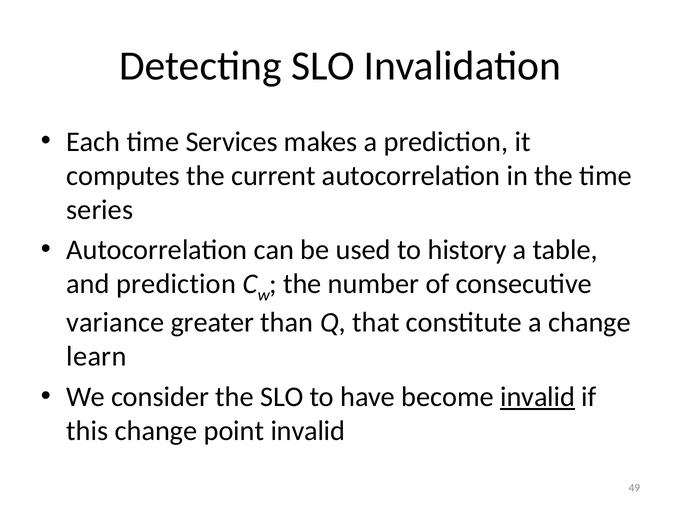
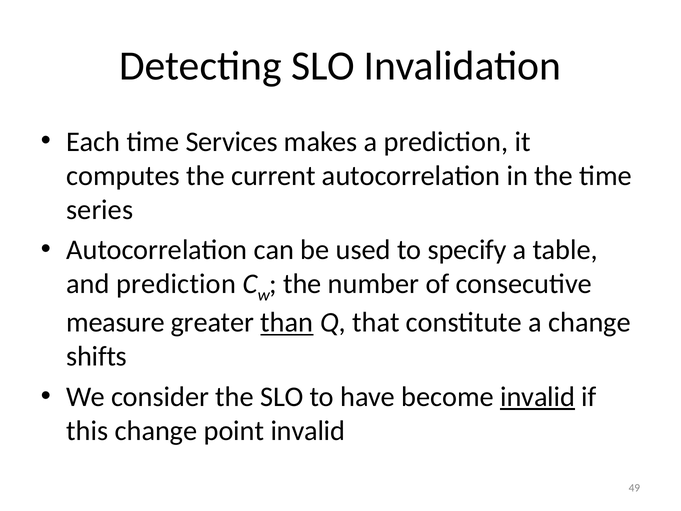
history: history -> specify
variance: variance -> measure
than underline: none -> present
learn: learn -> shifts
